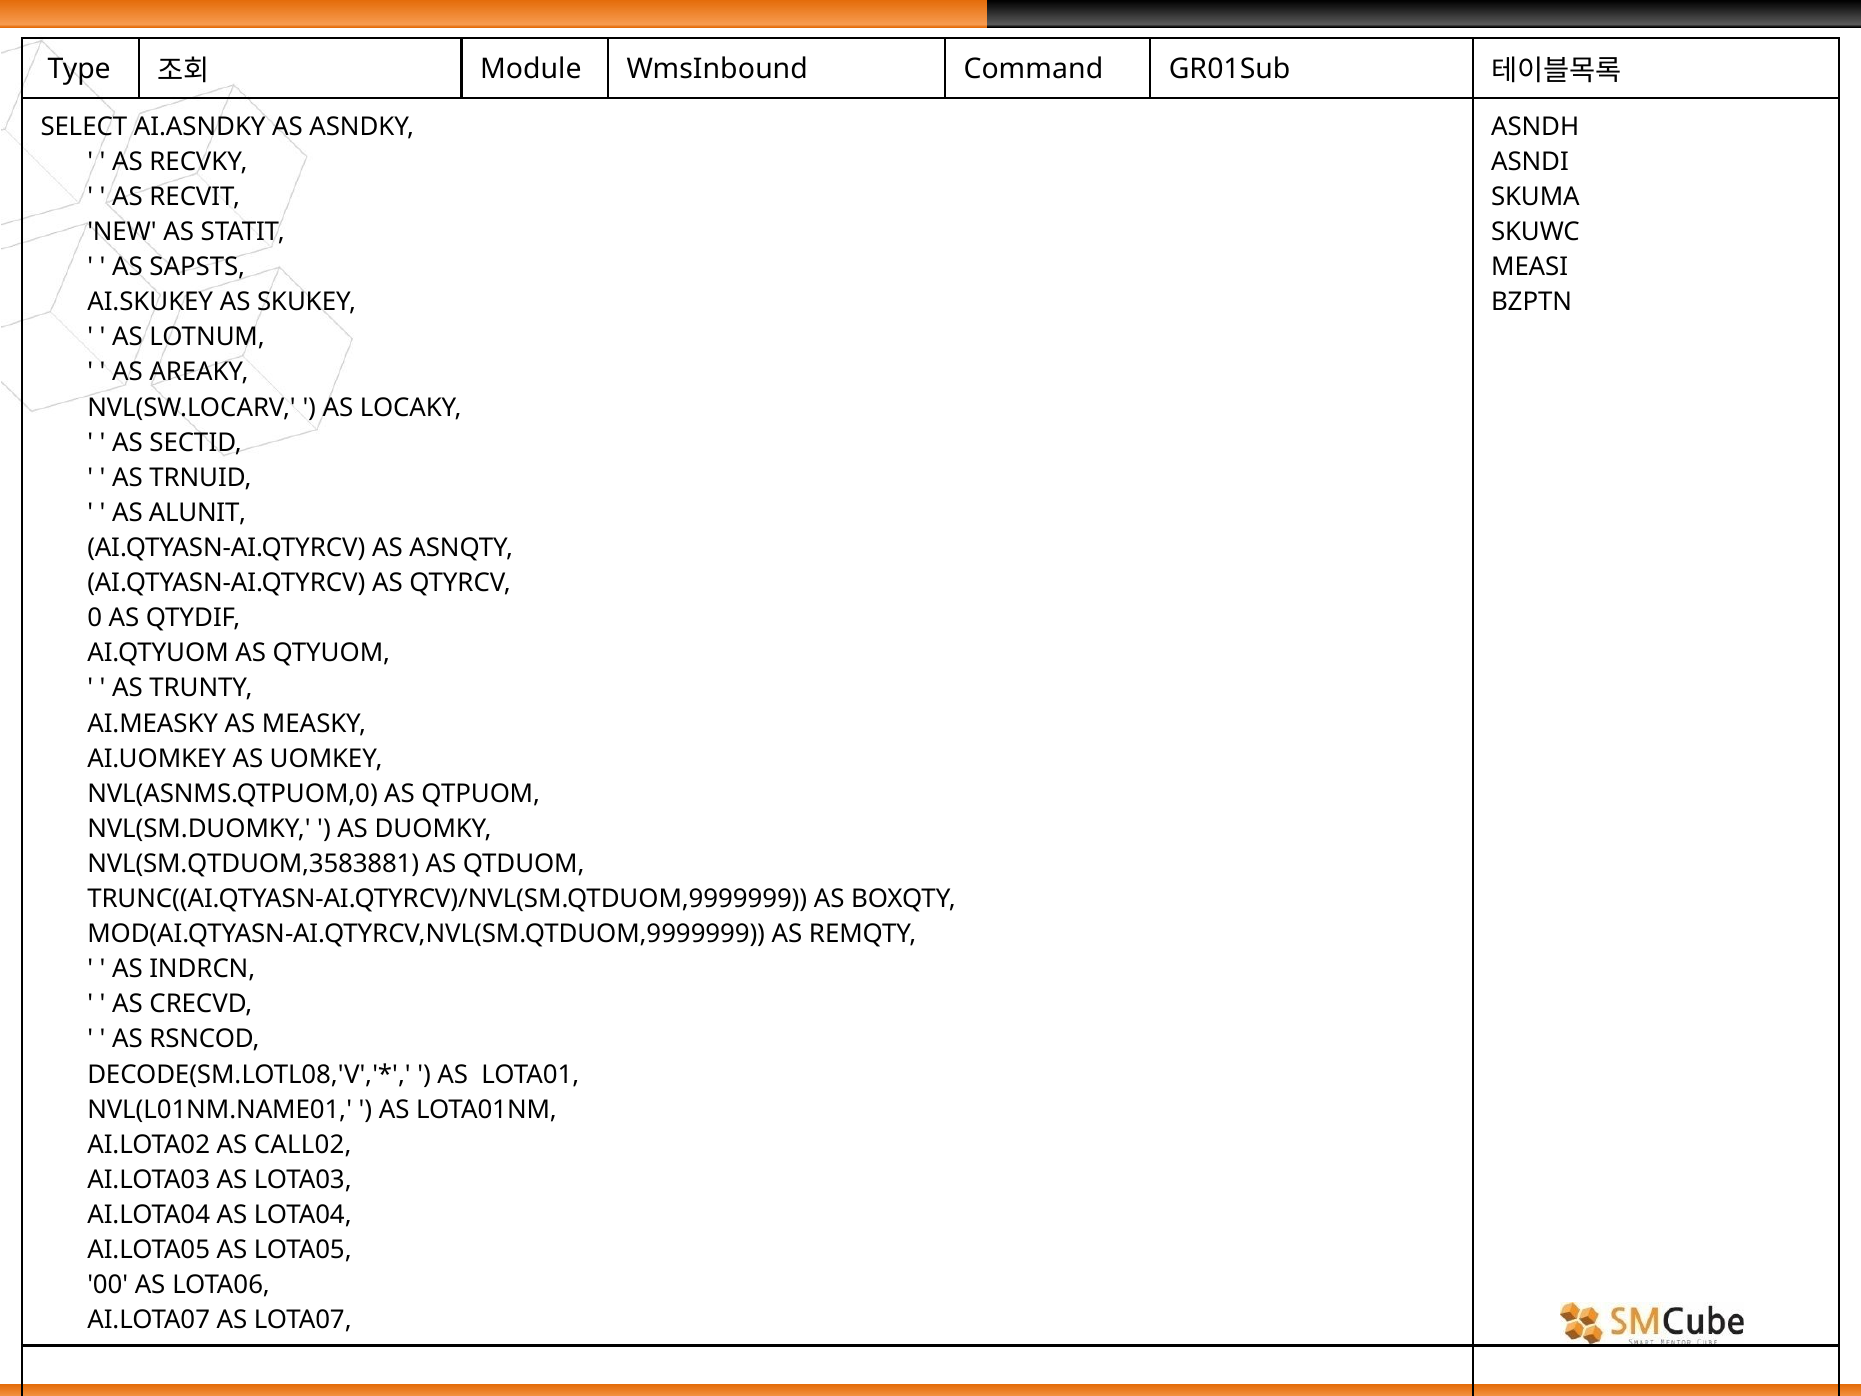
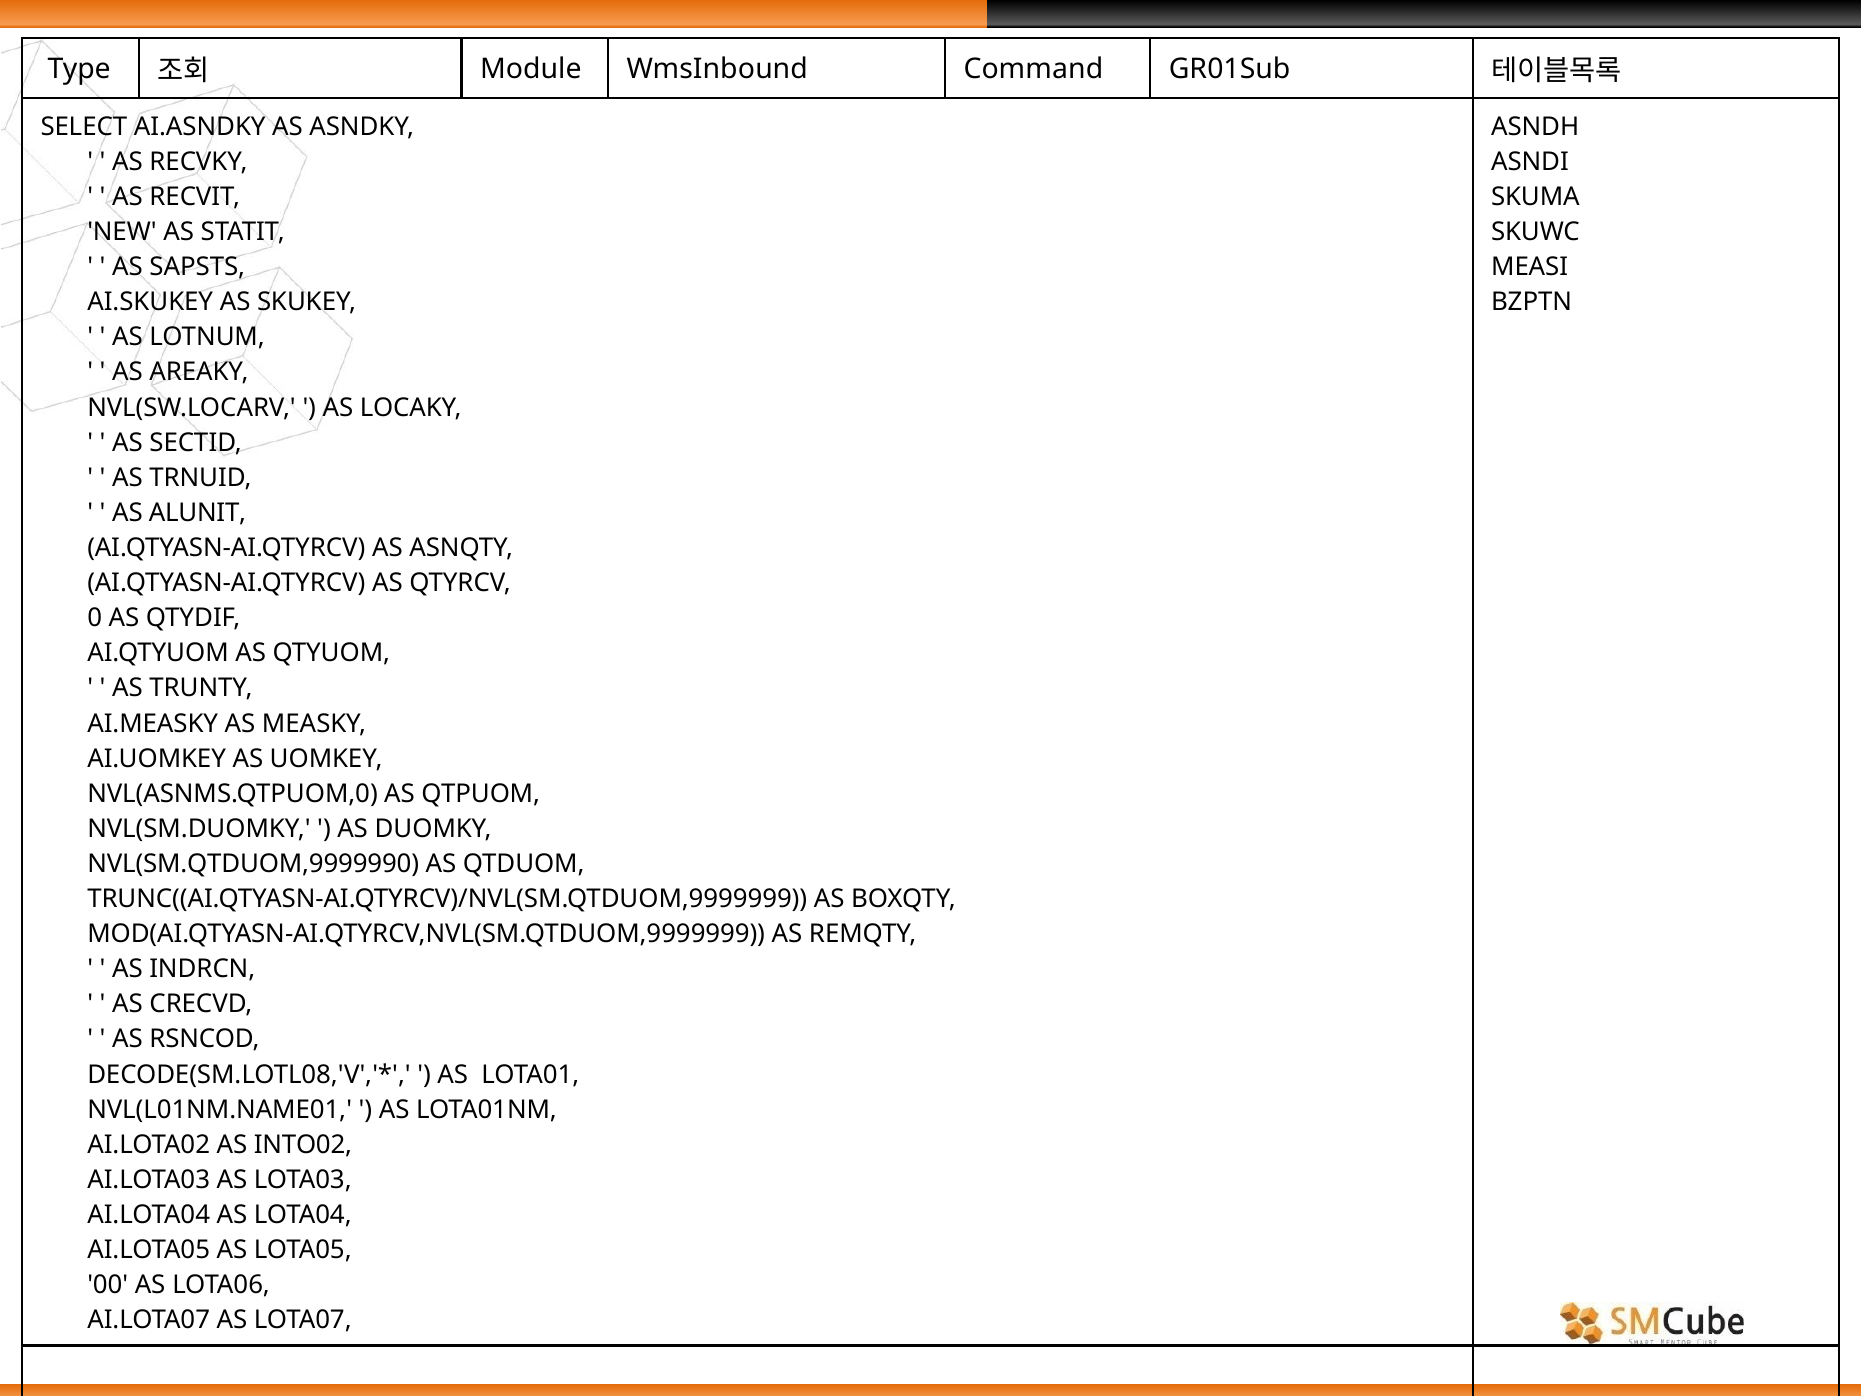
NVL(SM.QTDUOM,3583881: NVL(SM.QTDUOM,3583881 -> NVL(SM.QTDUOM,9999990
CALL02: CALL02 -> INTO02
